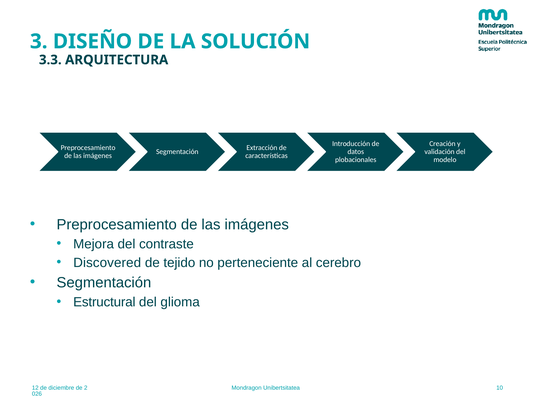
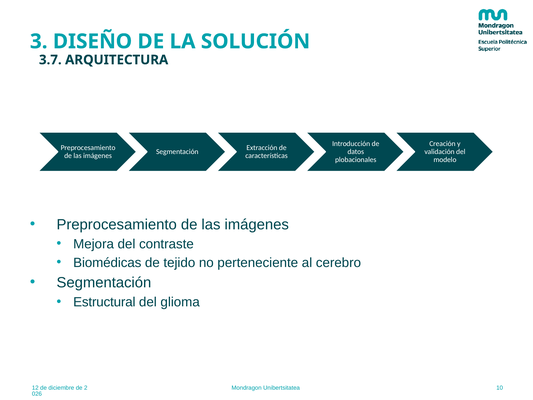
3.3: 3.3 -> 3.7
Discovered: Discovered -> Biomédicas
